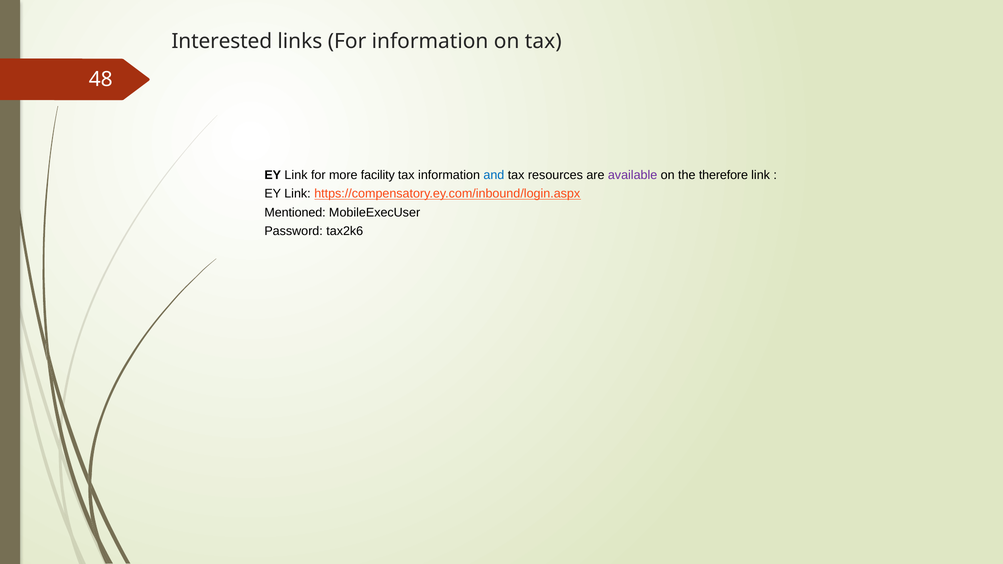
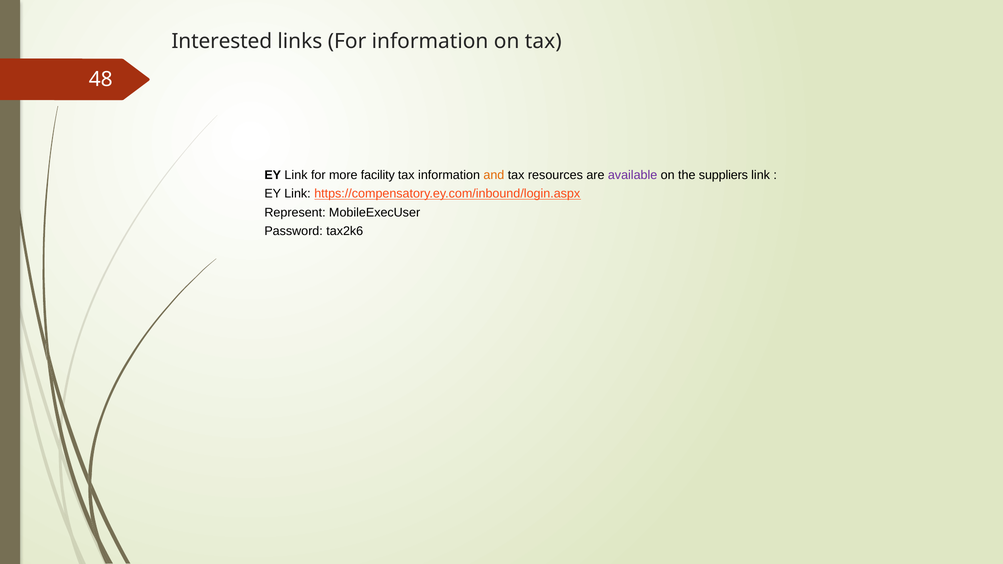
and colour: blue -> orange
therefore: therefore -> suppliers
Mentioned: Mentioned -> Represent
